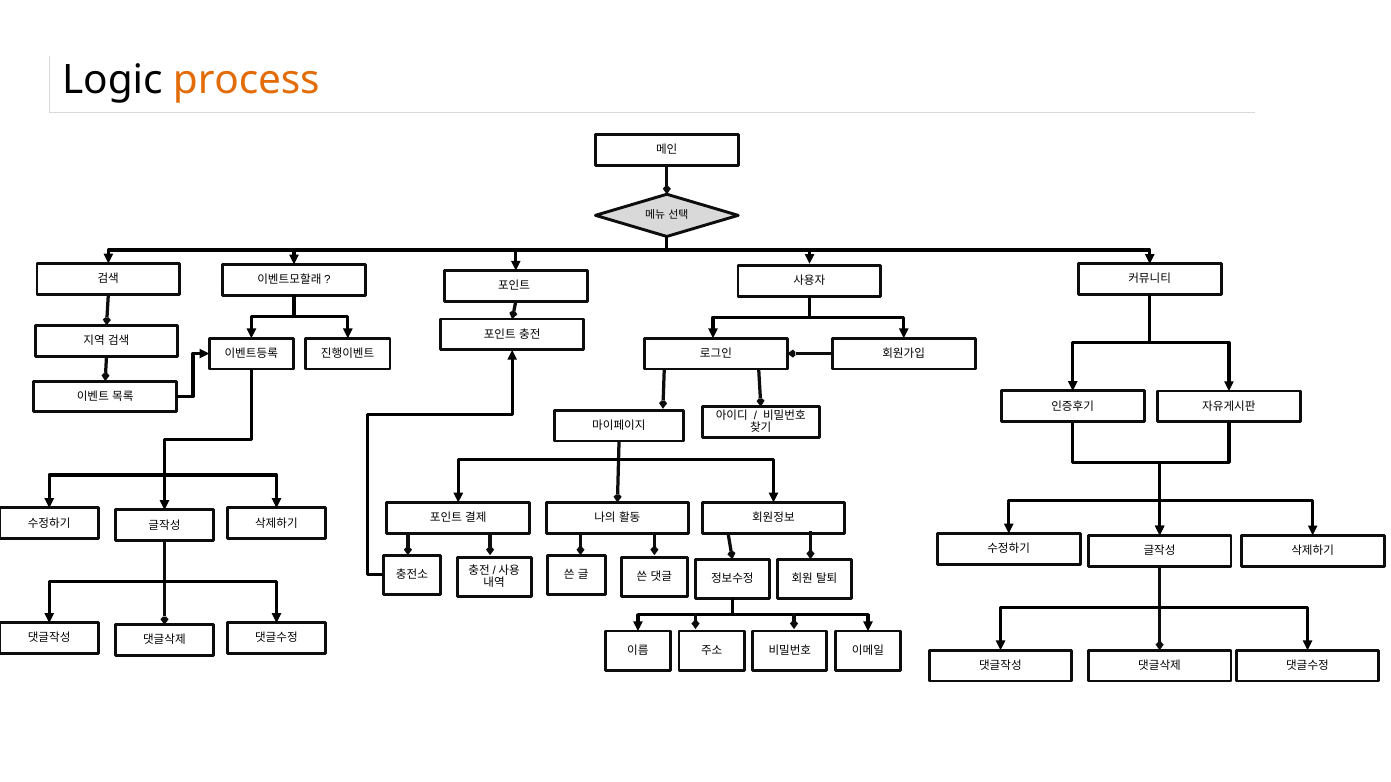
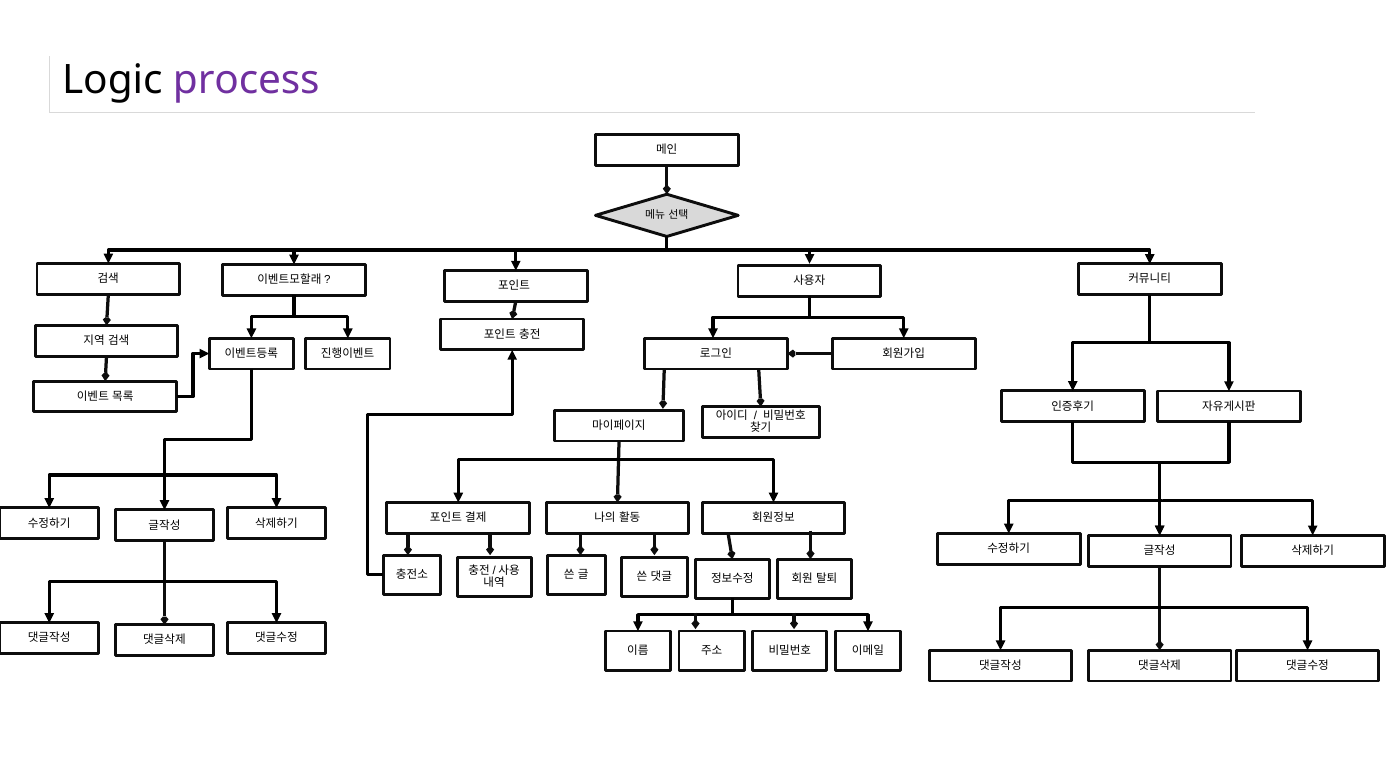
process colour: orange -> purple
